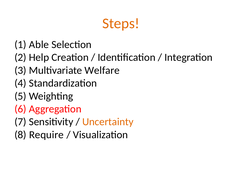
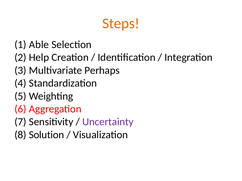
Welfare: Welfare -> Perhaps
Uncertainty colour: orange -> purple
Require: Require -> Solution
